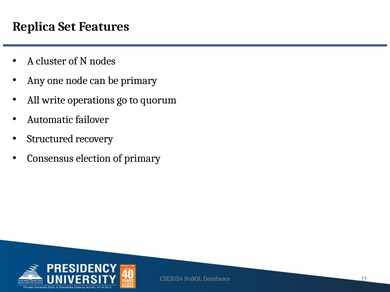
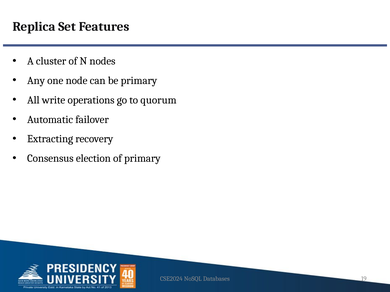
Structured: Structured -> Extracting
